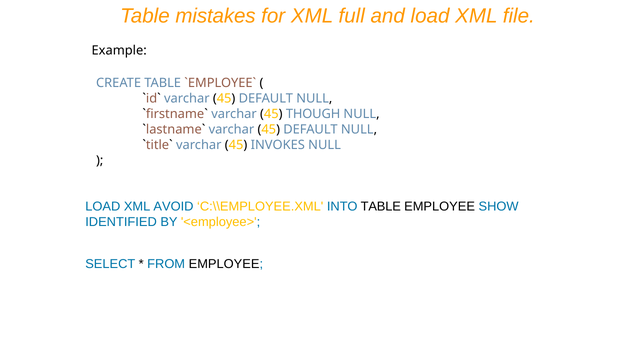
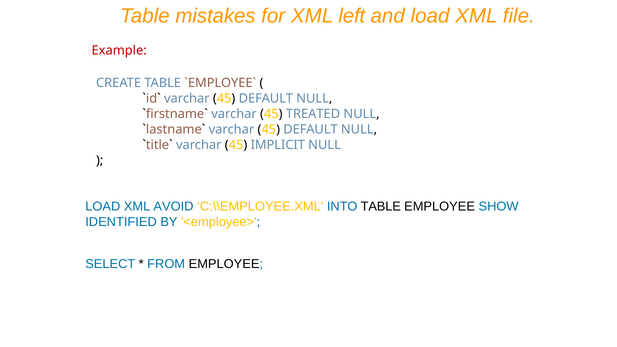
full: full -> left
Example colour: black -> red
THOUGH: THOUGH -> TREATED
INVOKES: INVOKES -> IMPLICIT
